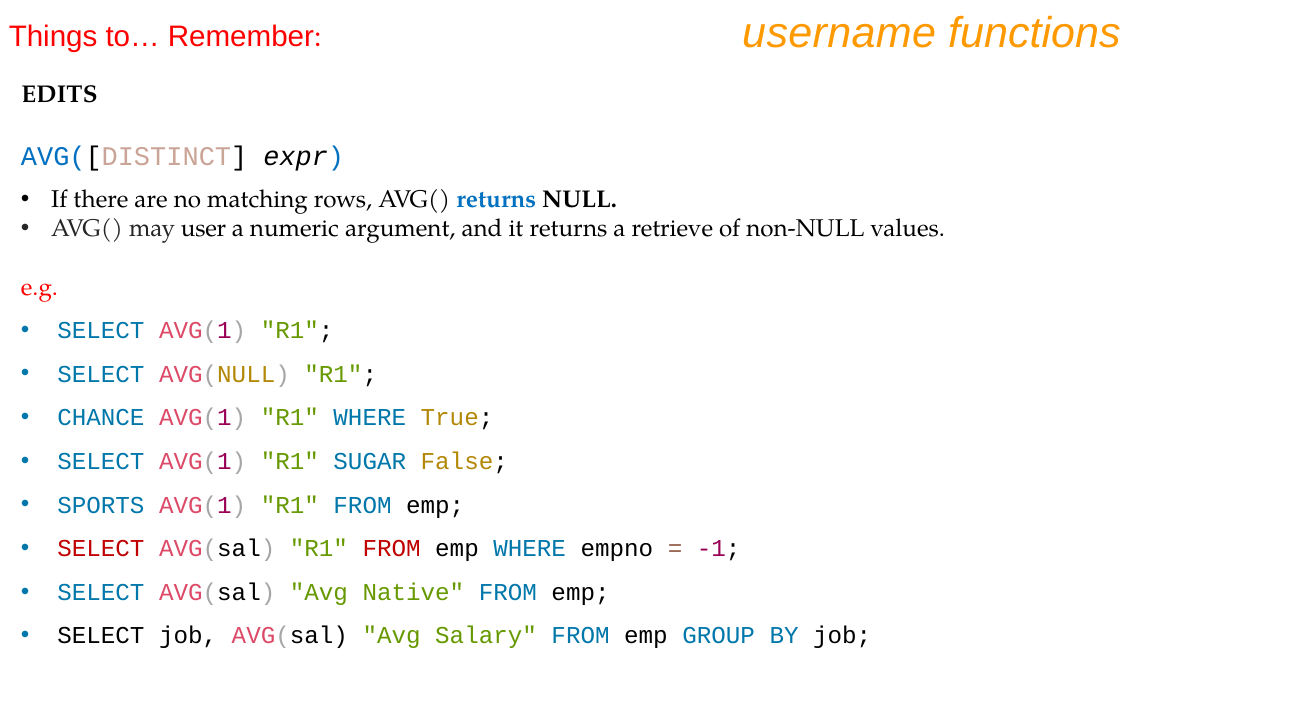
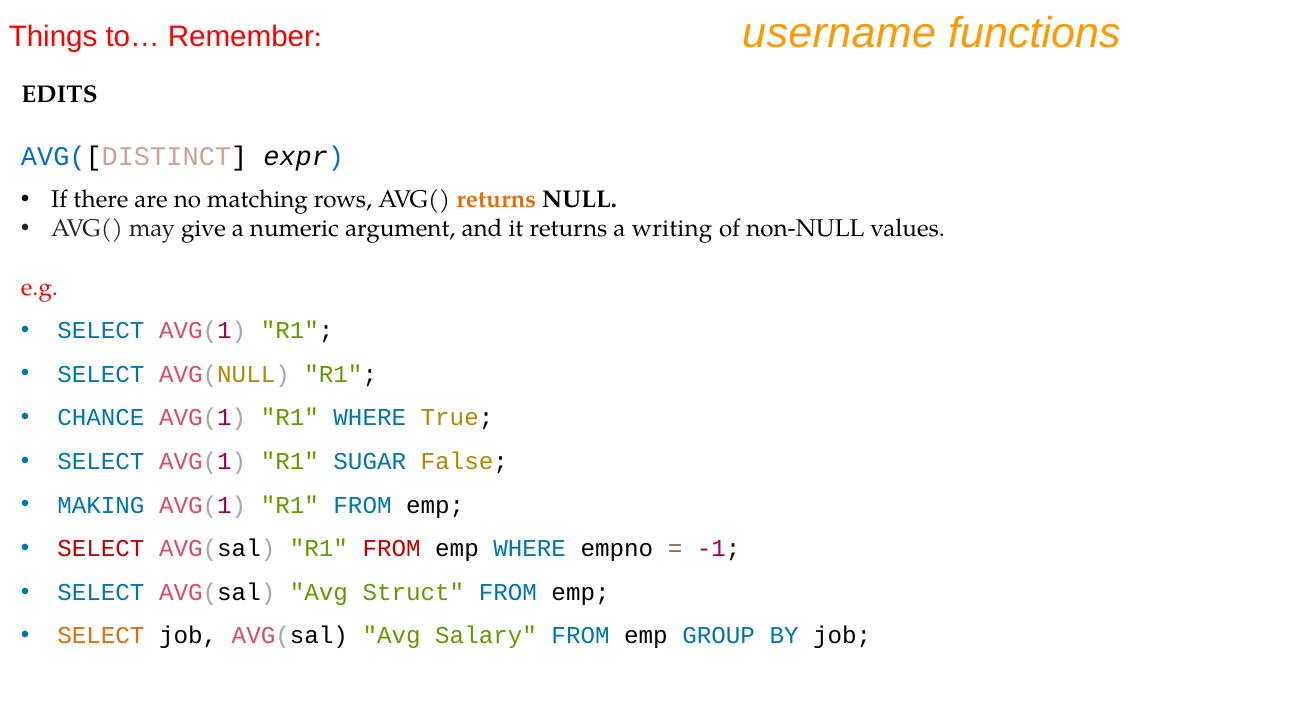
returns at (496, 200) colour: blue -> orange
user: user -> give
retrieve: retrieve -> writing
SPORTS: SPORTS -> MAKING
Native: Native -> Struct
SELECT at (101, 636) colour: black -> orange
